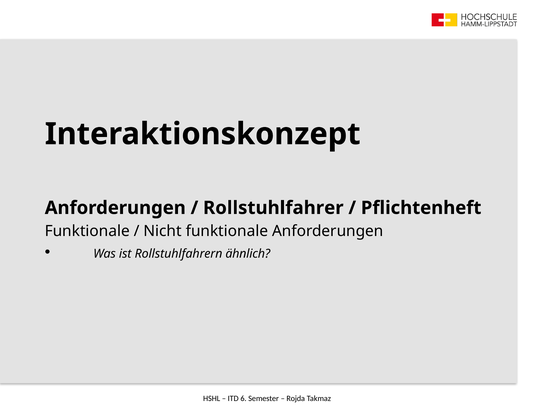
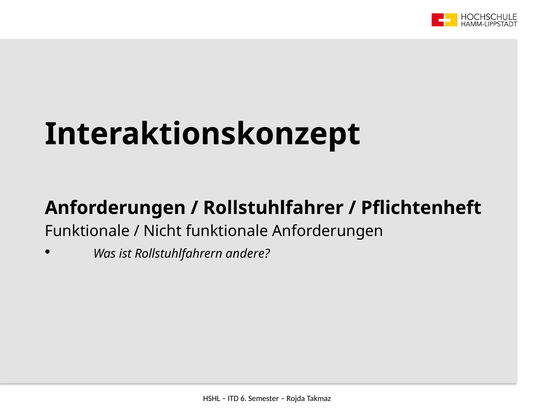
ähnlich: ähnlich -> andere
